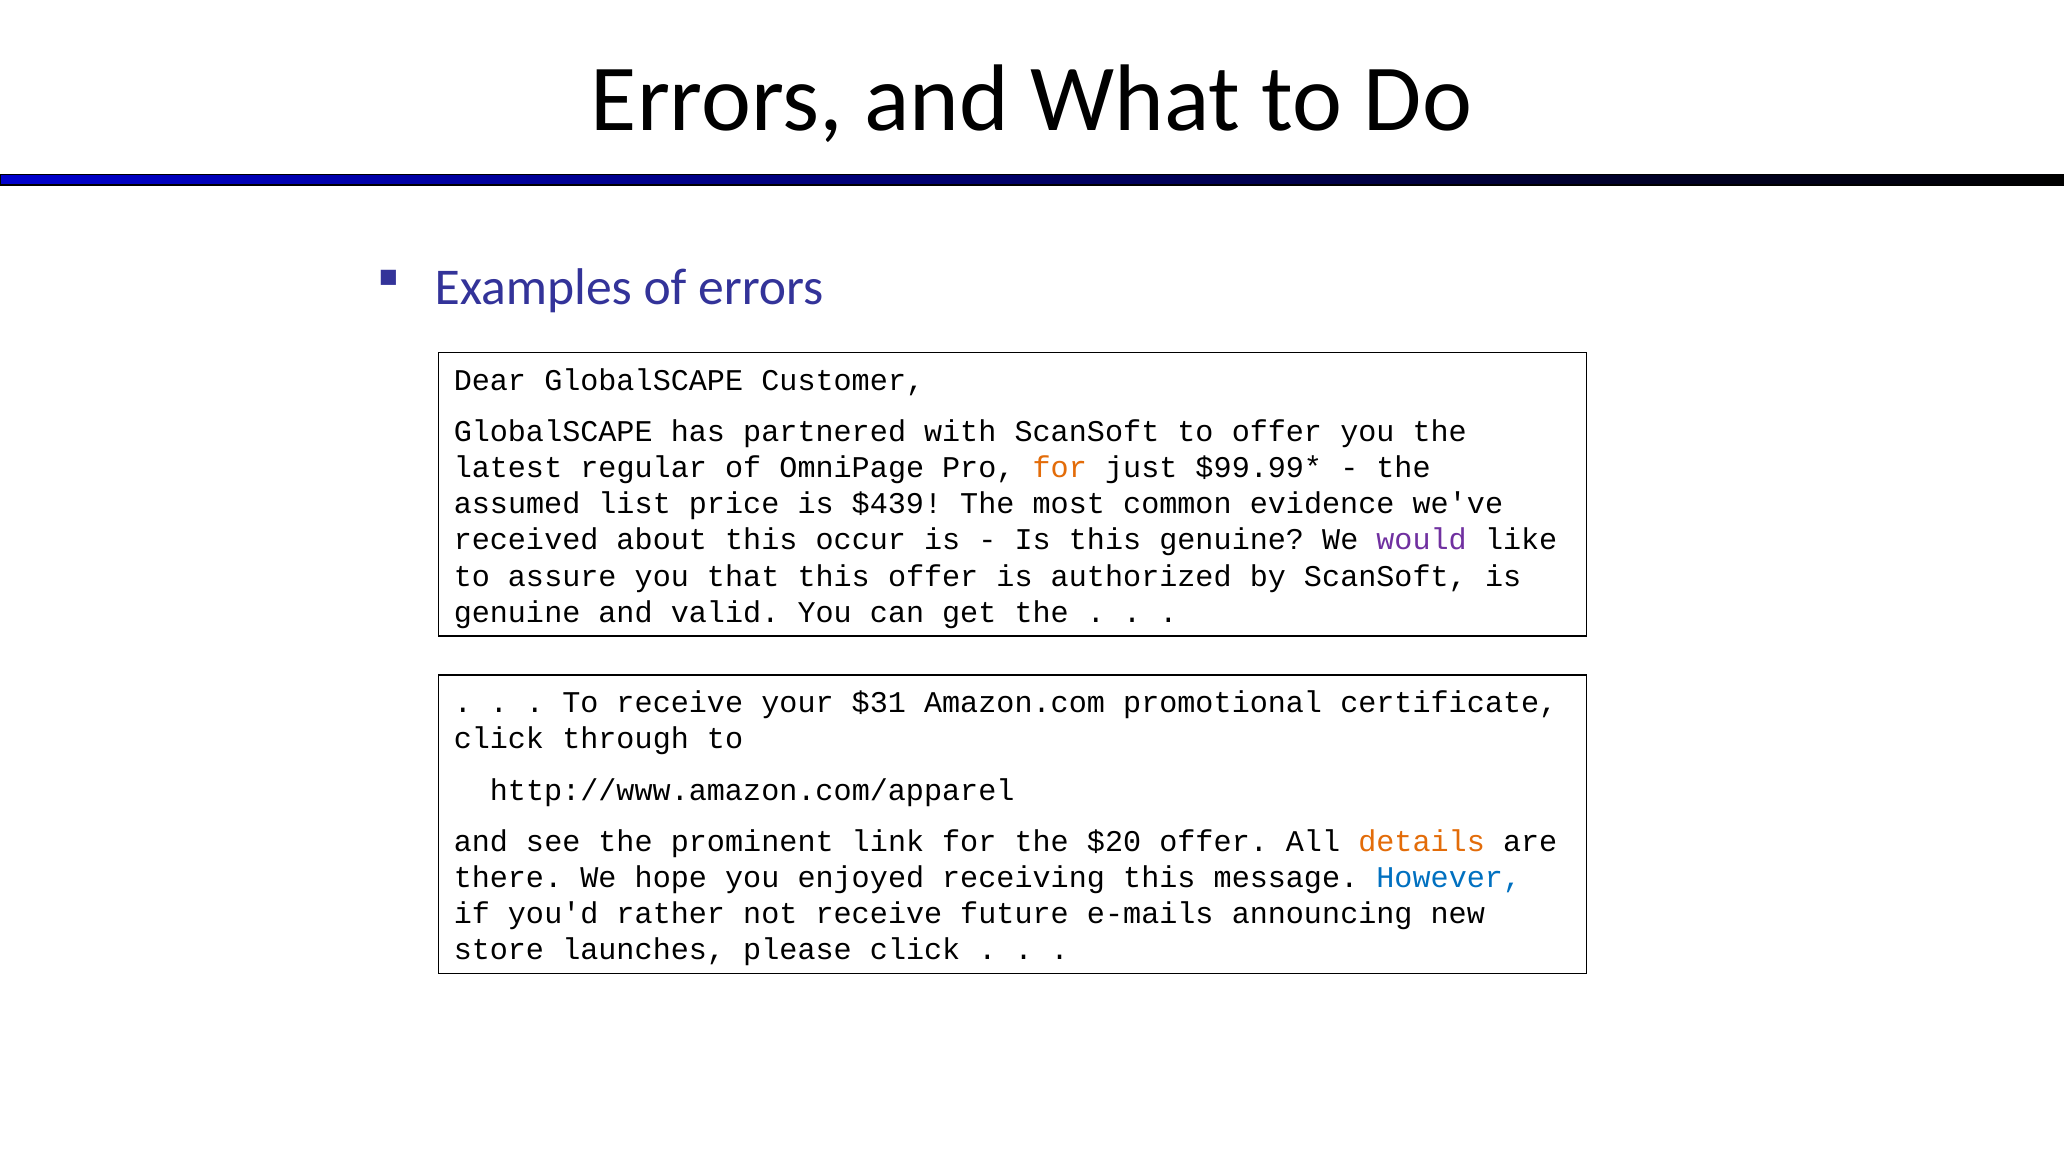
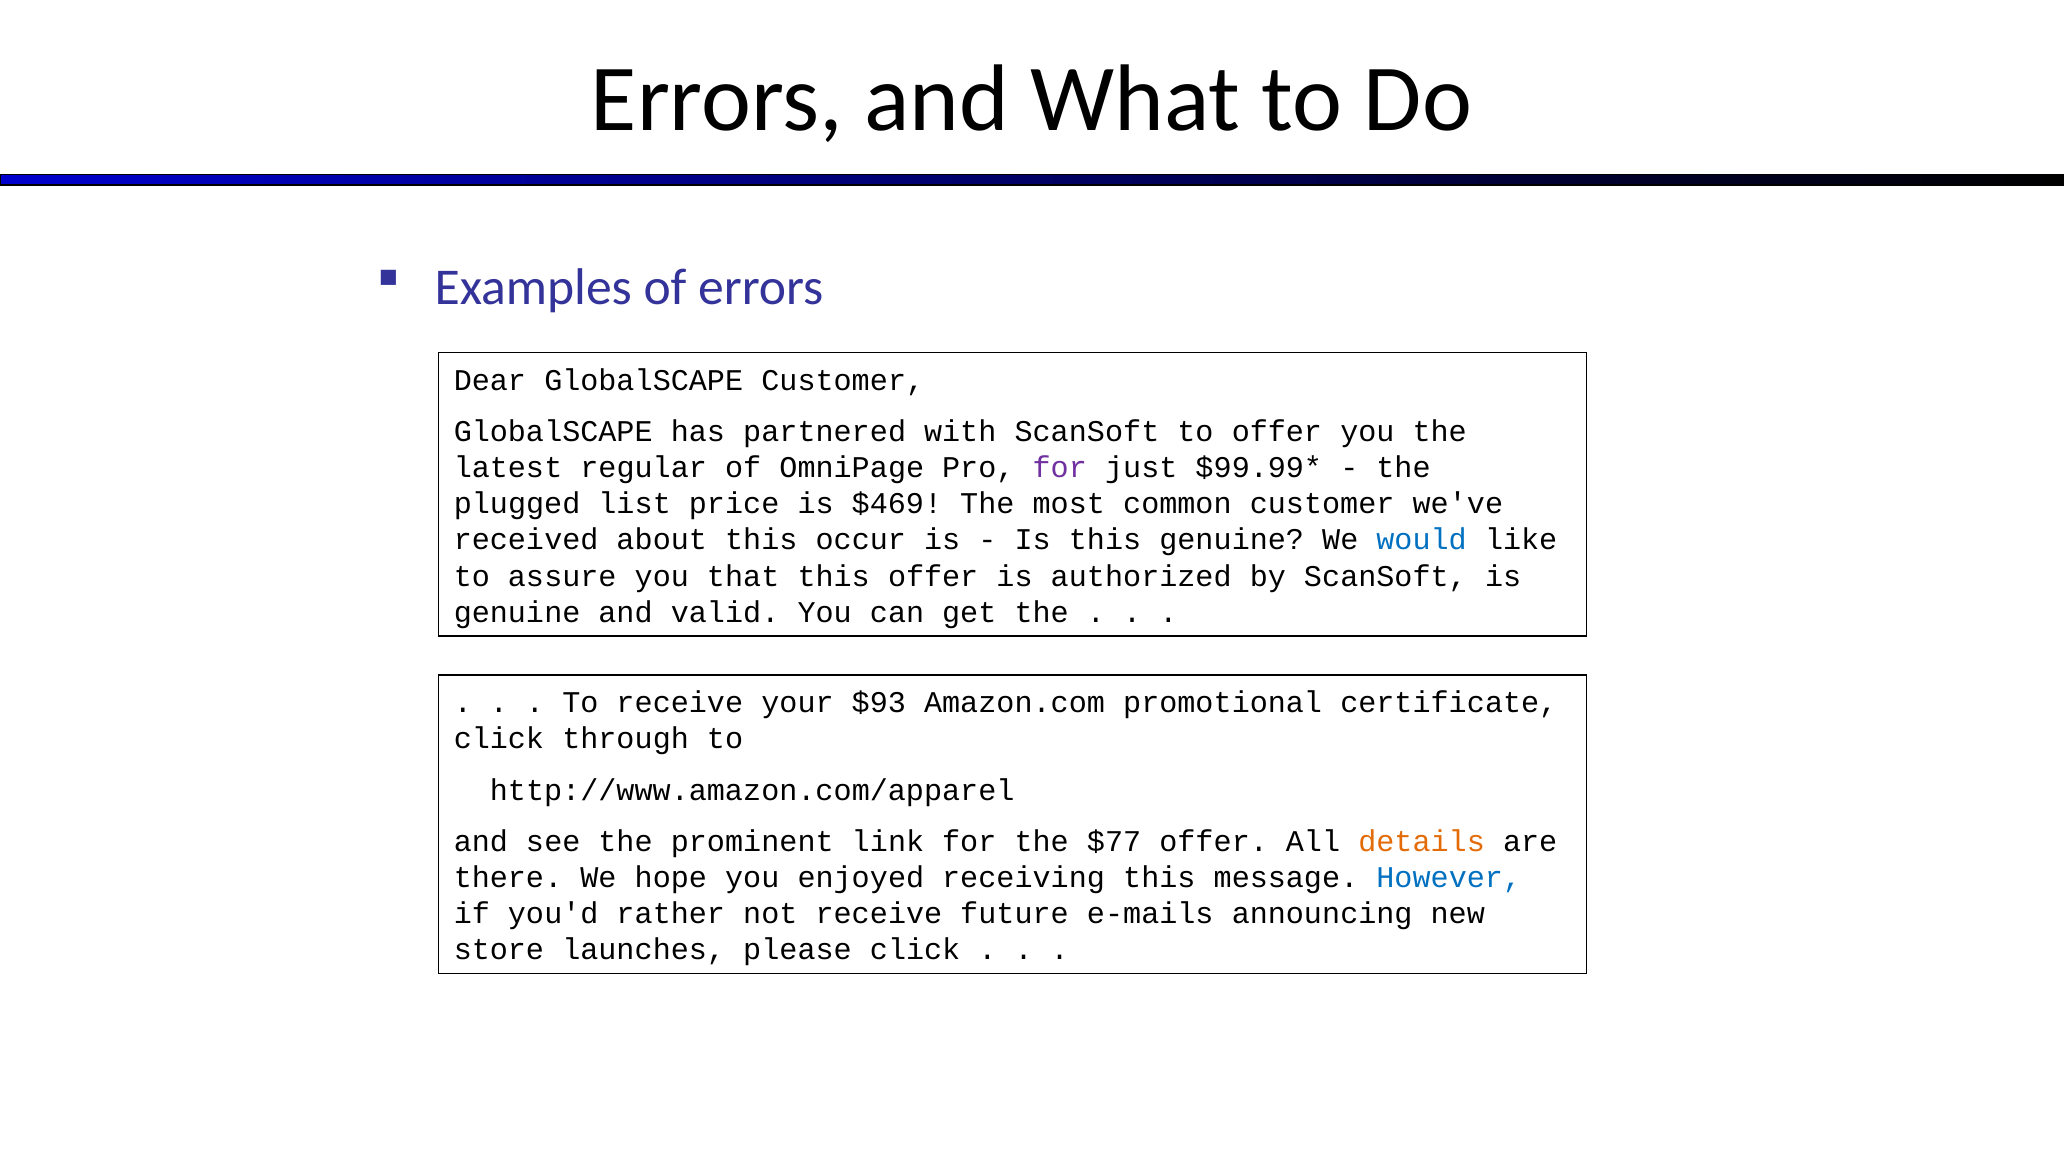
for at (1060, 468) colour: orange -> purple
assumed: assumed -> plugged
$439: $439 -> $469
common evidence: evidence -> customer
would colour: purple -> blue
$31: $31 -> $93
$20: $20 -> $77
